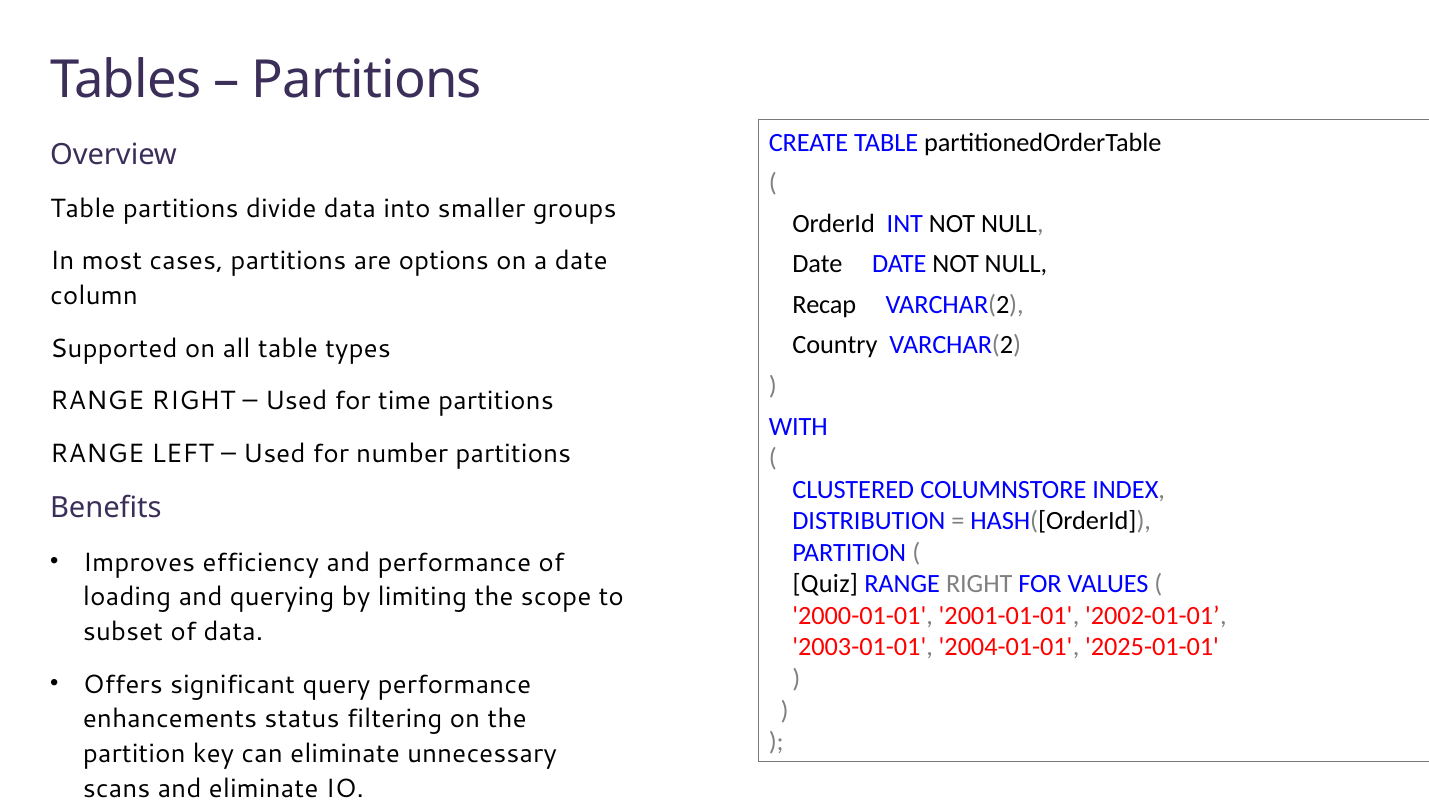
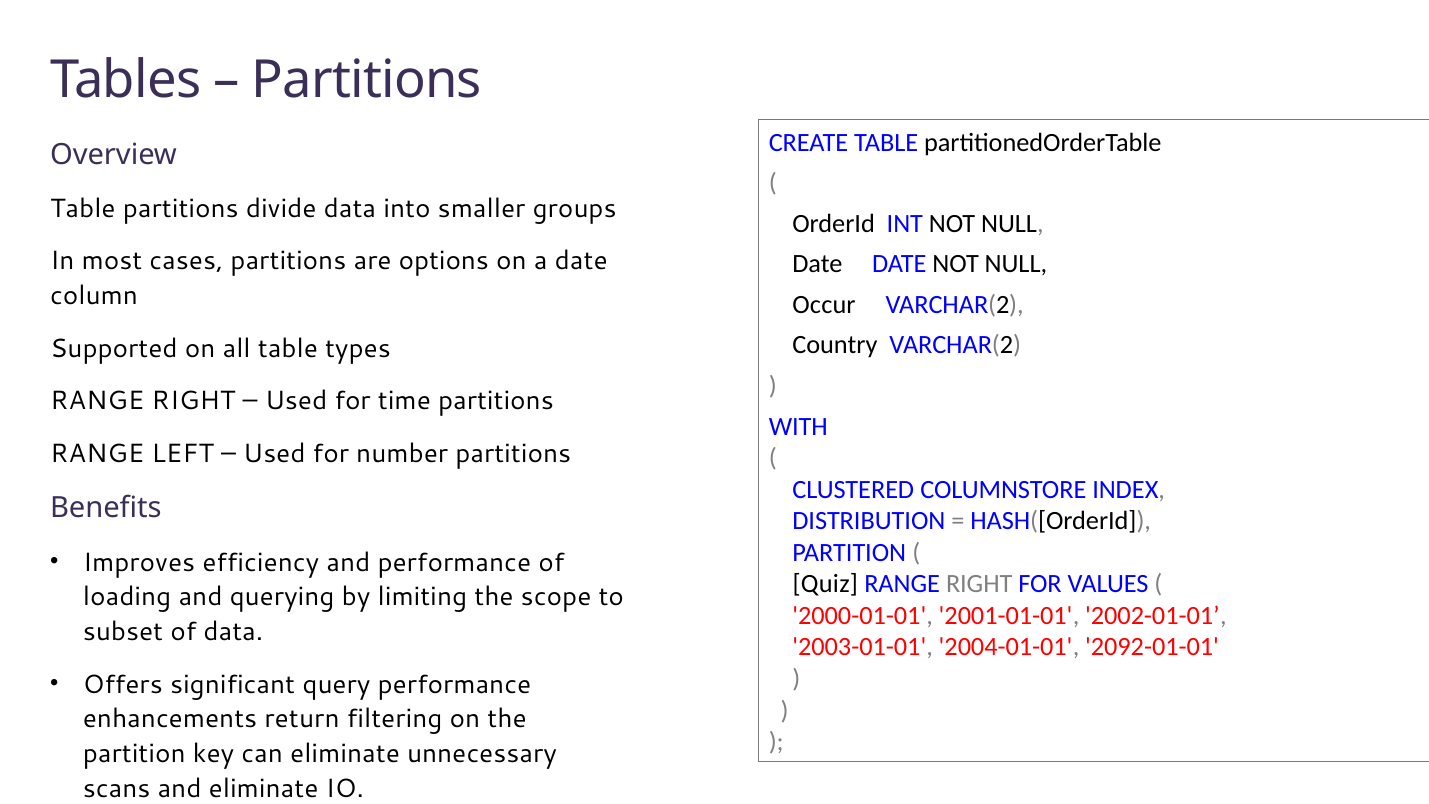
Recap: Recap -> Occur
2025-01-01: 2025-01-01 -> 2092-01-01
status: status -> return
